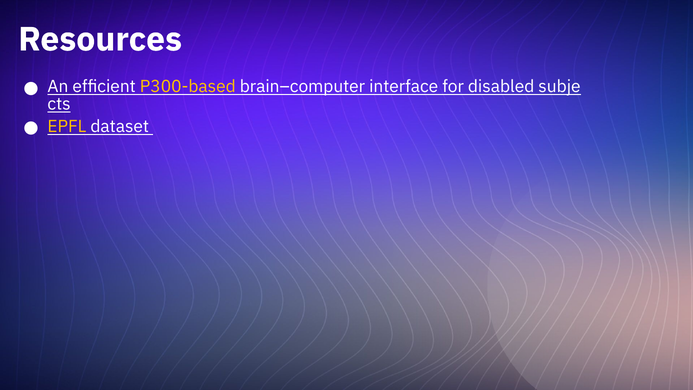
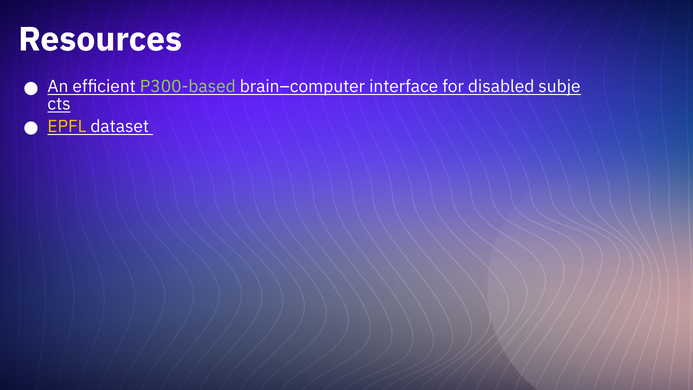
P300-based colour: yellow -> light green
